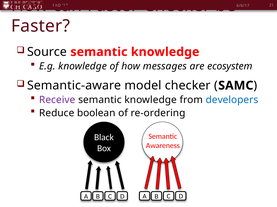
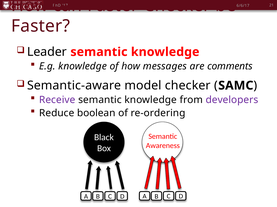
Source: Source -> Leader
ecosystem: ecosystem -> comments
developers colour: blue -> purple
